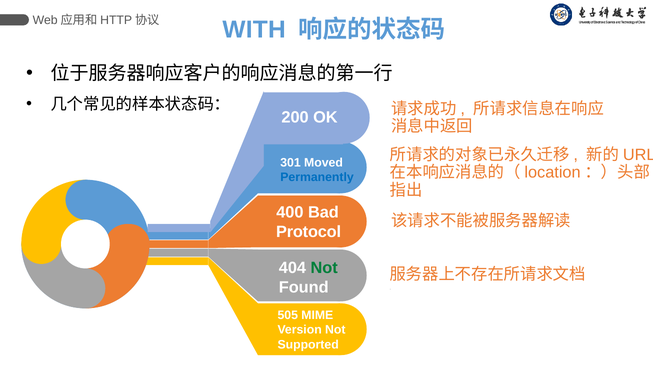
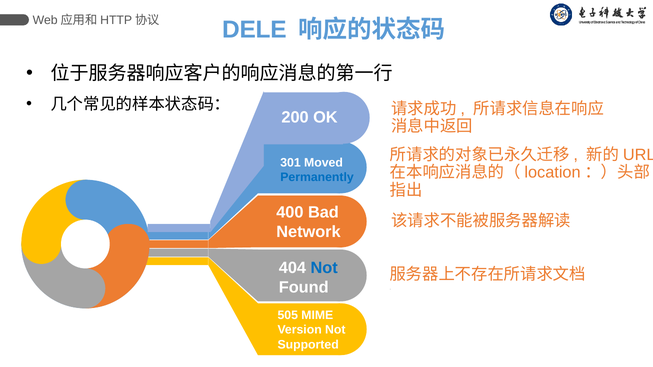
WITH: WITH -> DELE
Protocol: Protocol -> Network
Not at (324, 268) colour: green -> blue
